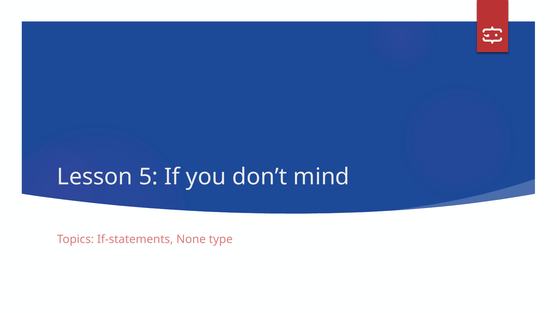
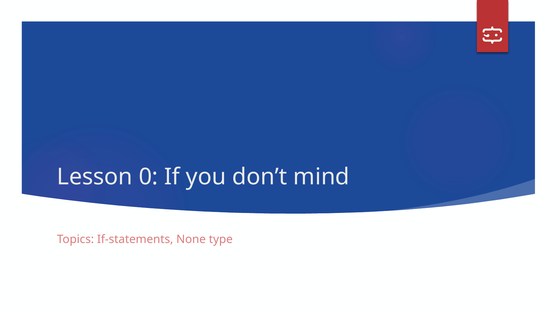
5: 5 -> 0
